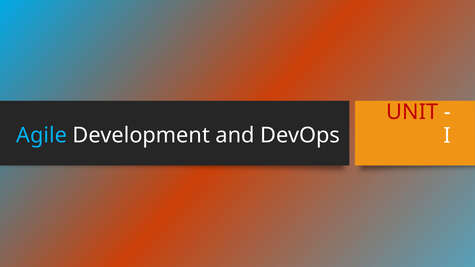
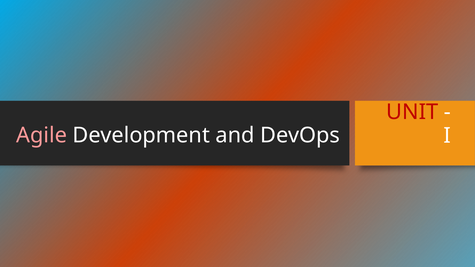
Agile colour: light blue -> pink
